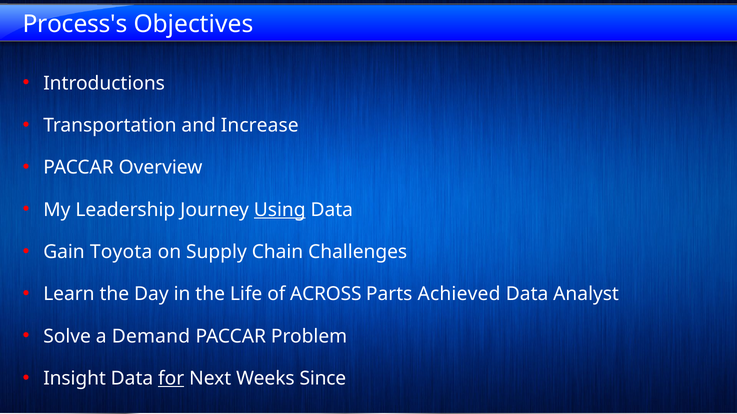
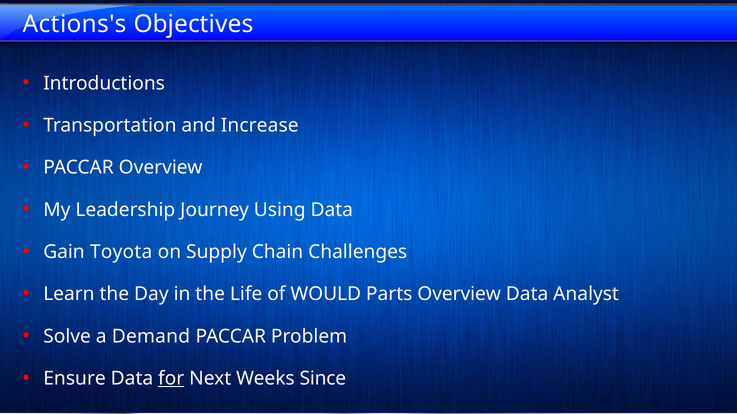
Process's: Process's -> Actions's
Using underline: present -> none
ACROSS: ACROSS -> WOULD
Parts Achieved: Achieved -> Overview
Insight: Insight -> Ensure
